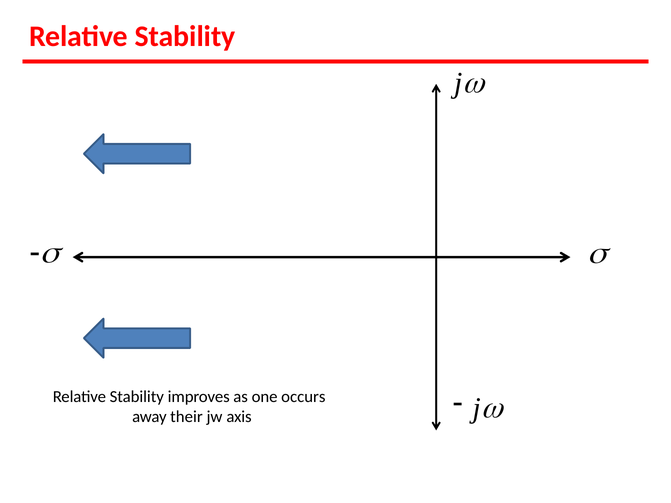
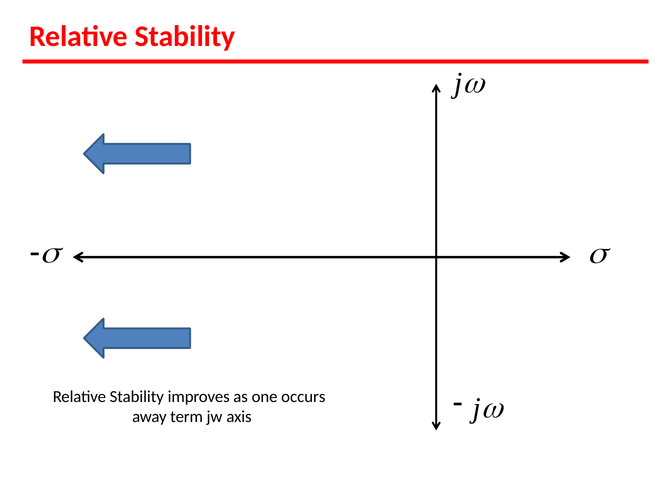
their: their -> term
